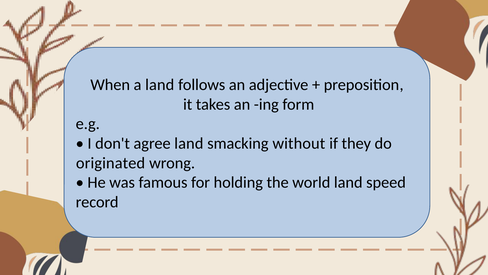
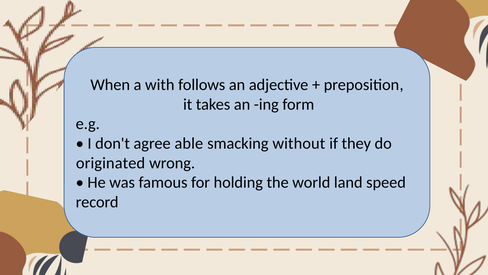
a land: land -> with
agree land: land -> able
